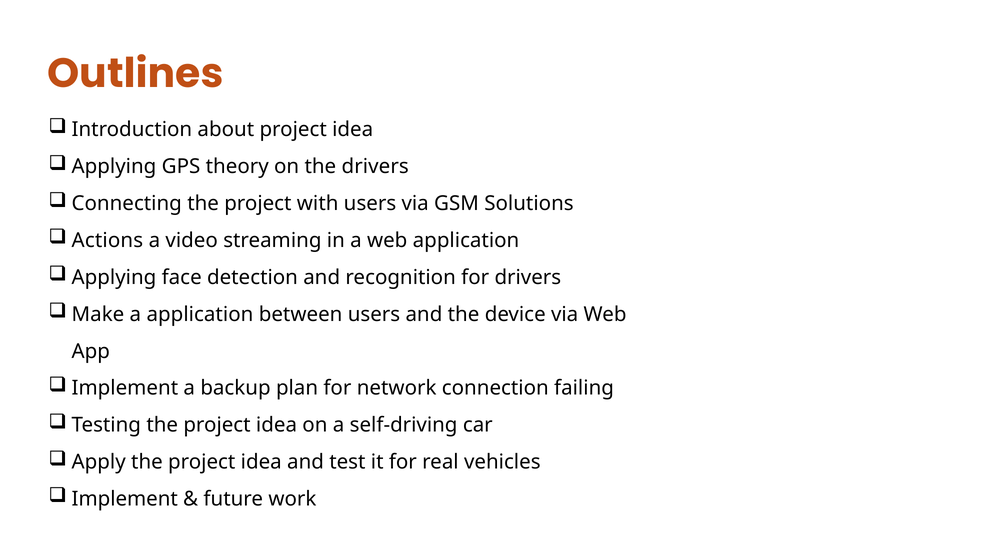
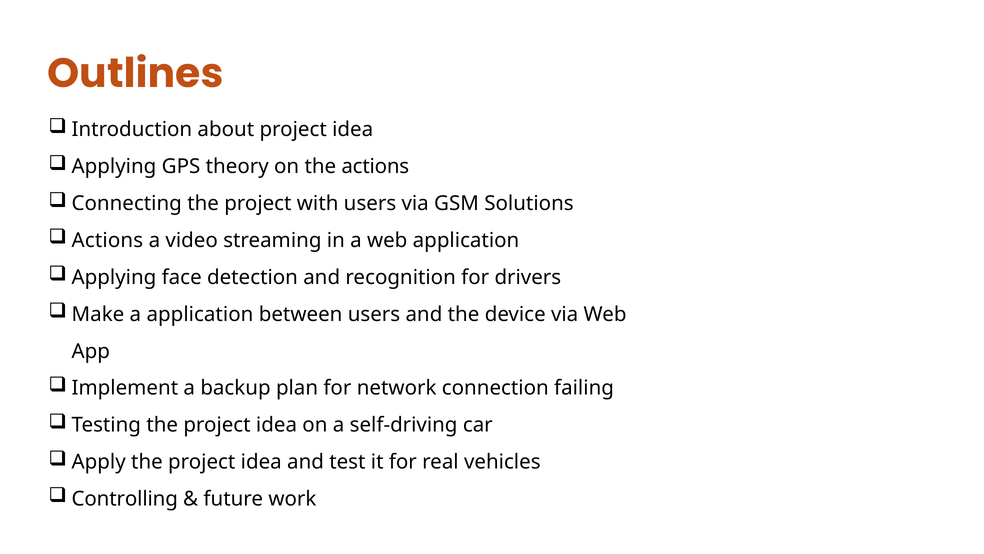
the drivers: drivers -> actions
Implement at (125, 499): Implement -> Controlling
